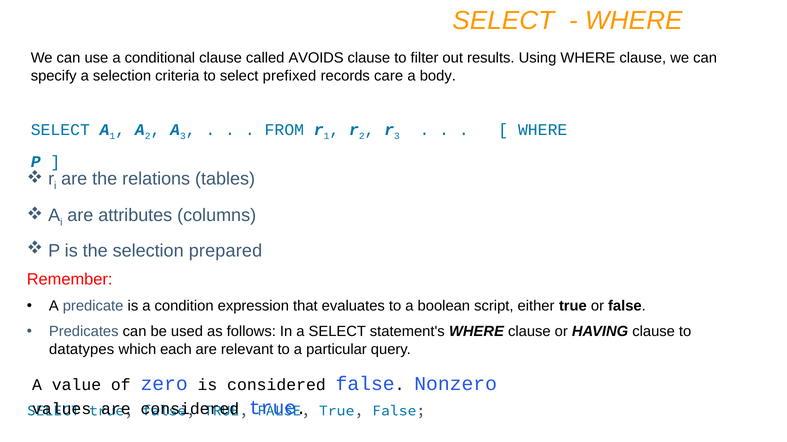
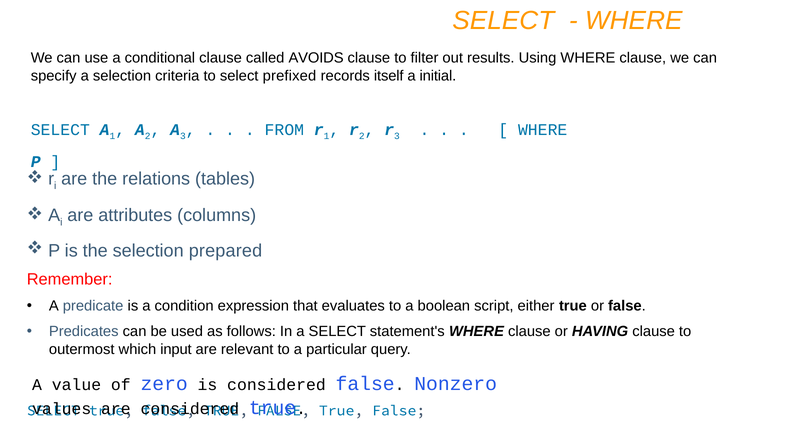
care: care -> itself
body: body -> initial
datatypes: datatypes -> outermost
each: each -> input
